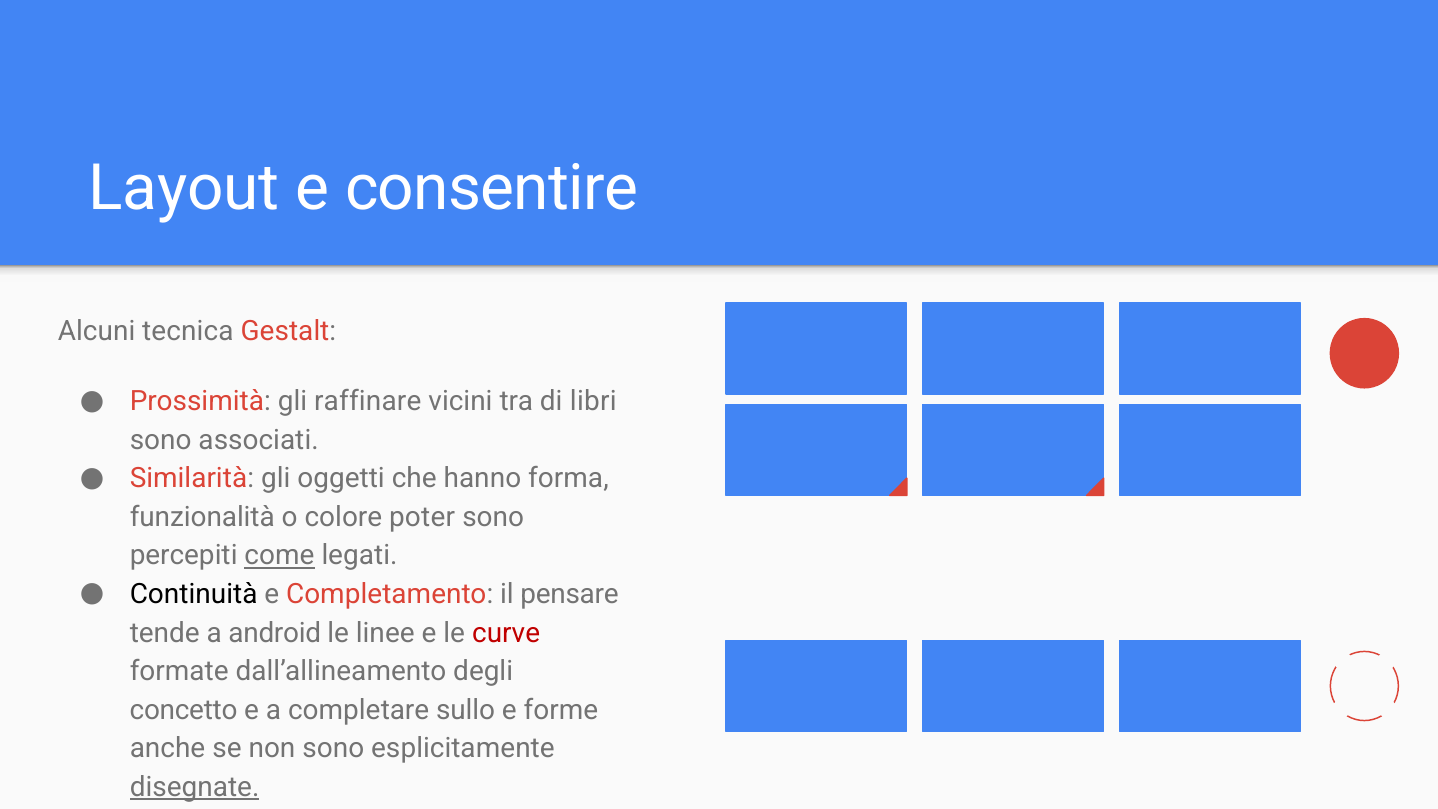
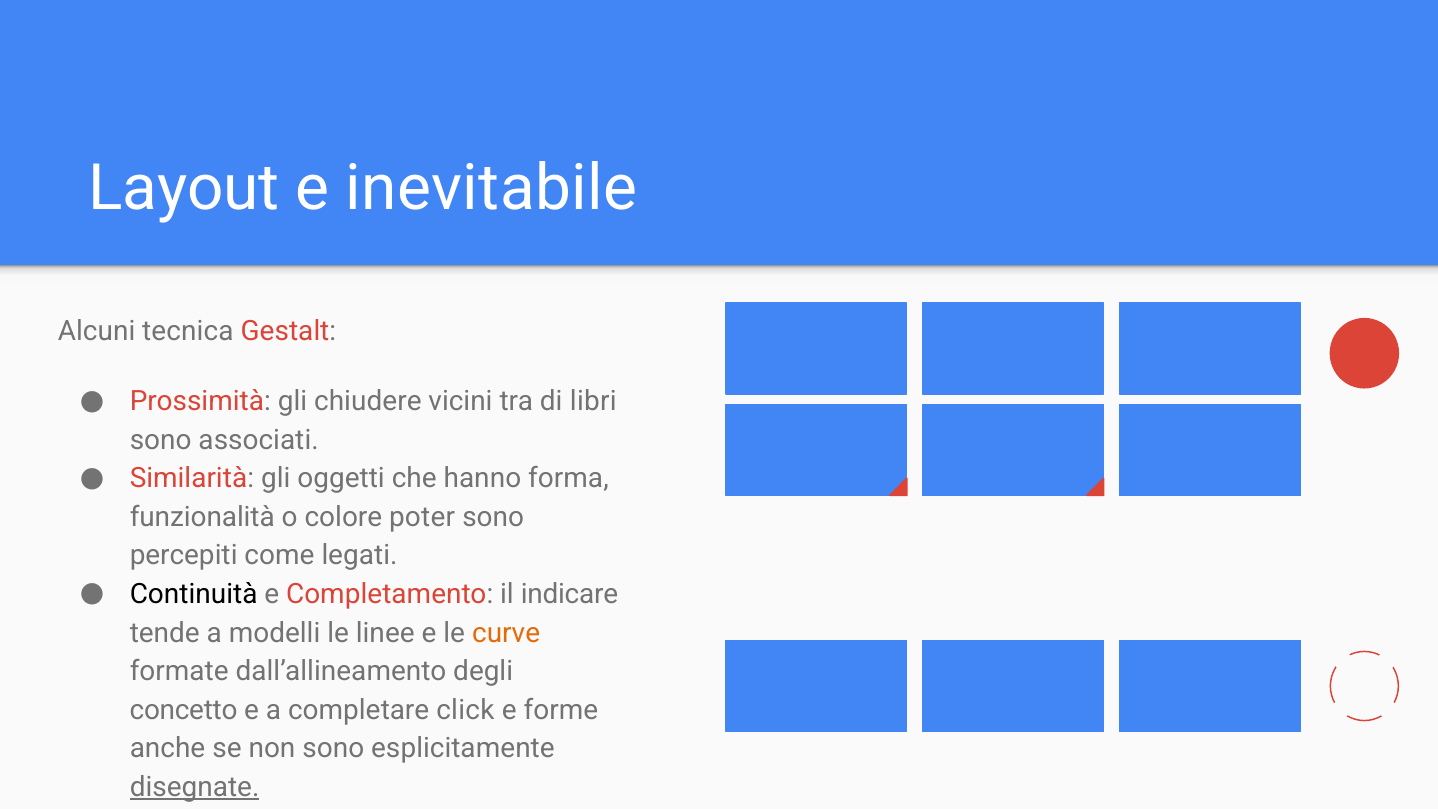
consentire: consentire -> inevitabile
raffinare: raffinare -> chiudere
come underline: present -> none
pensare: pensare -> indicare
android: android -> modelli
curve colour: red -> orange
sullo: sullo -> click
